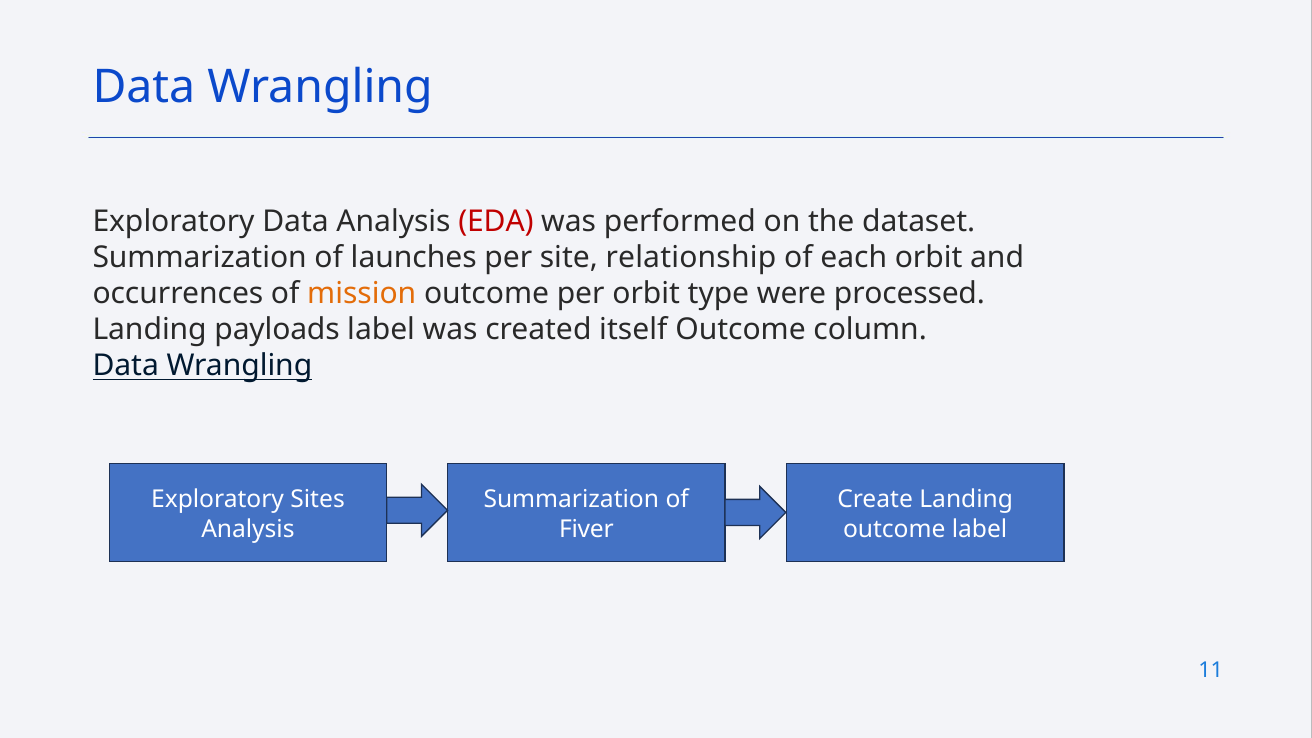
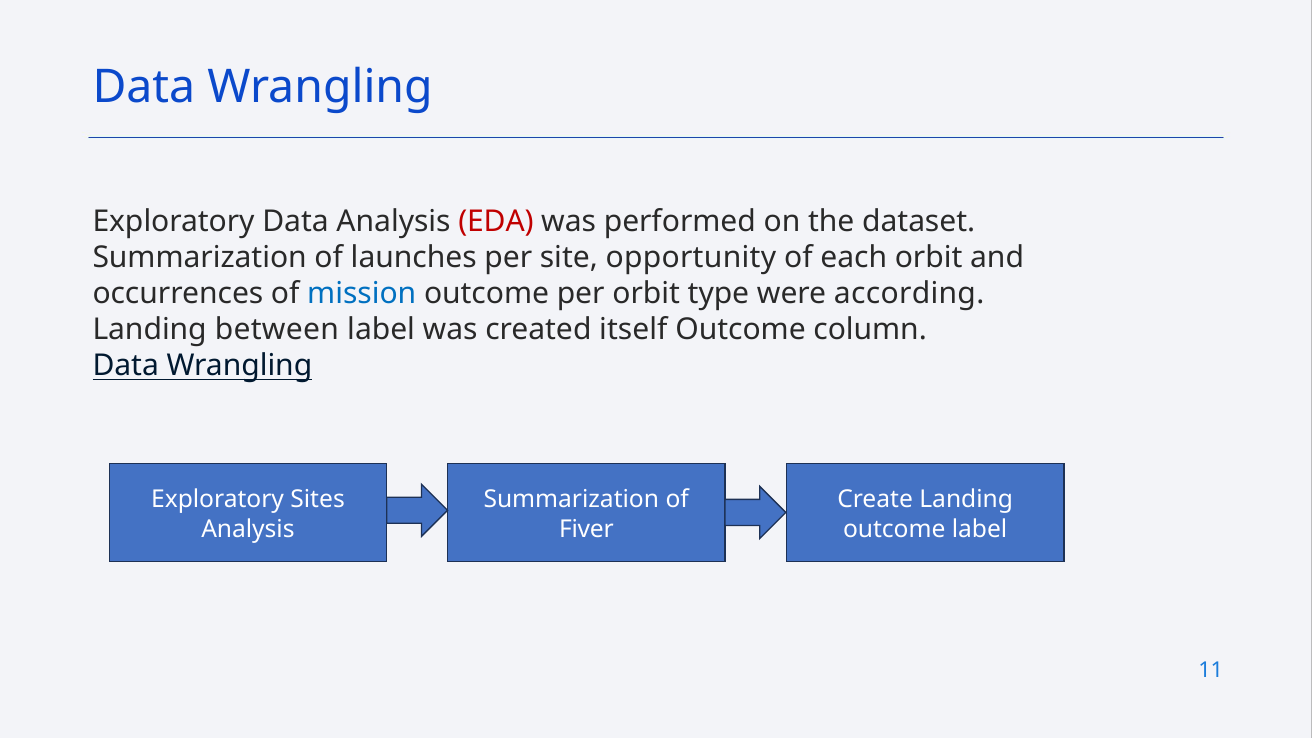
relationship: relationship -> opportunity
mission colour: orange -> blue
processed: processed -> according
payloads: payloads -> between
